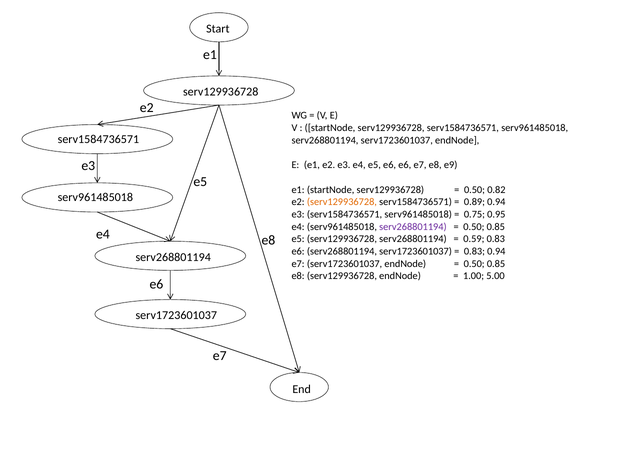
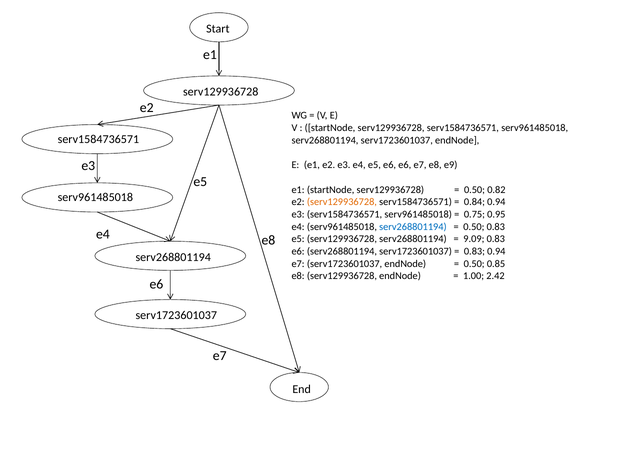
0.89: 0.89 -> 0.84
serv268801194 at (413, 227) colour: purple -> blue
0.85 at (496, 227): 0.85 -> 0.83
0.59: 0.59 -> 9.09
5.00: 5.00 -> 2.42
